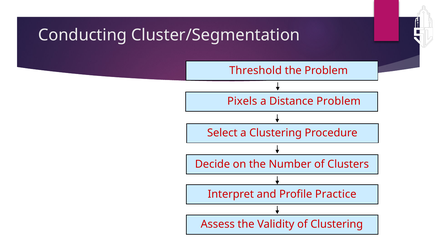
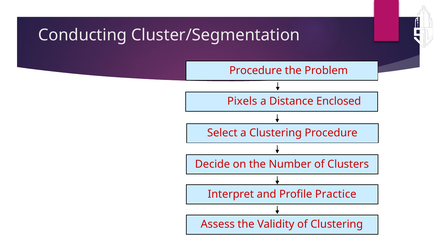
Threshold at (256, 70): Threshold -> Procedure
Distance Problem: Problem -> Enclosed
